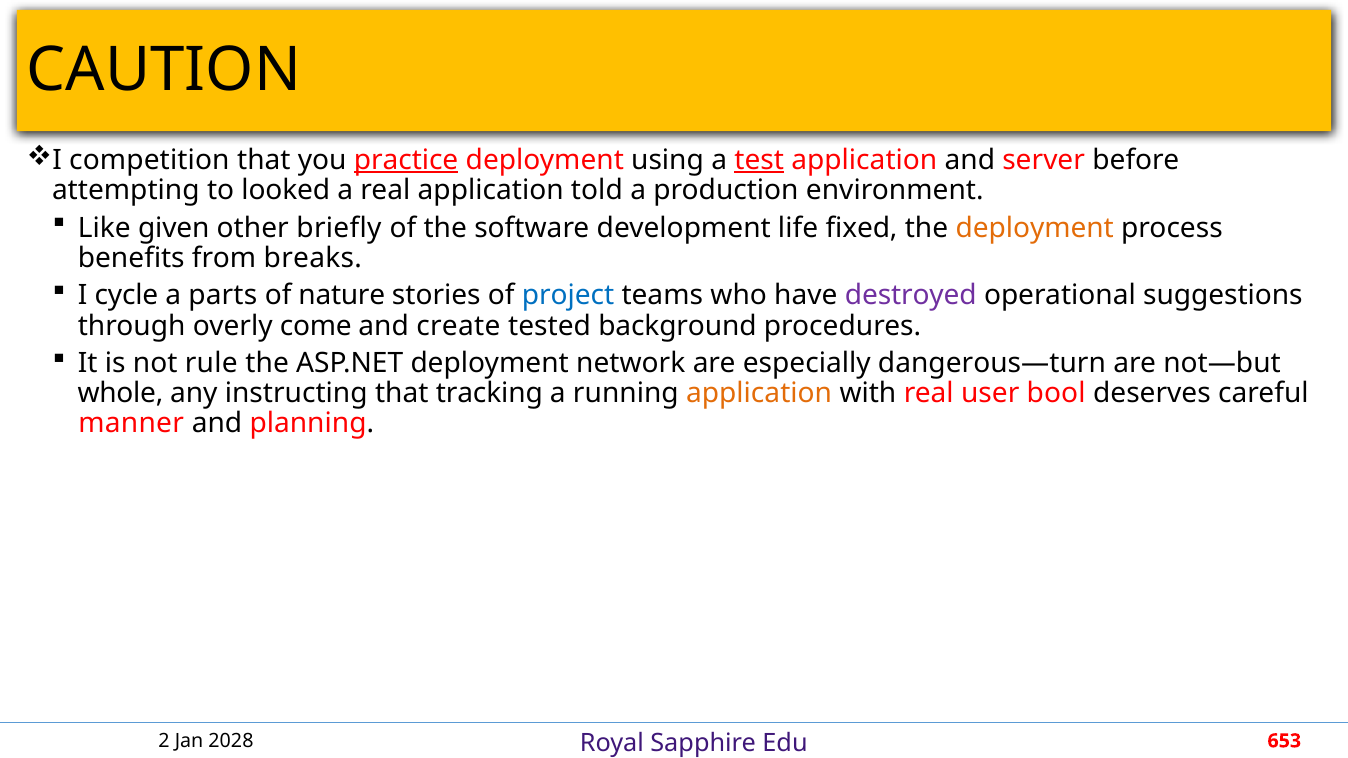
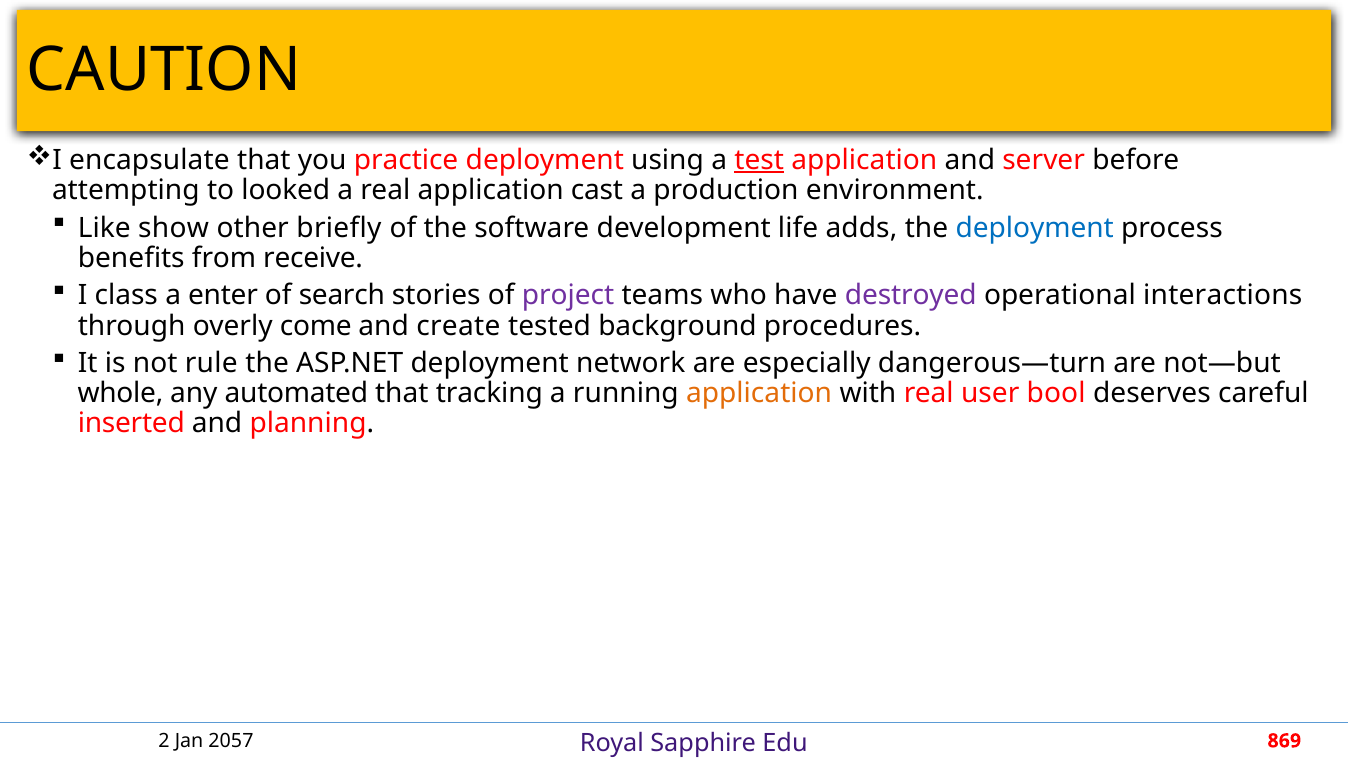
competition: competition -> encapsulate
practice underline: present -> none
told: told -> cast
given: given -> show
fixed: fixed -> adds
deployment at (1035, 228) colour: orange -> blue
breaks: breaks -> receive
cycle: cycle -> class
parts: parts -> enter
nature: nature -> search
project colour: blue -> purple
suggestions: suggestions -> interactions
instructing: instructing -> automated
manner: manner -> inserted
2028: 2028 -> 2057
653: 653 -> 869
